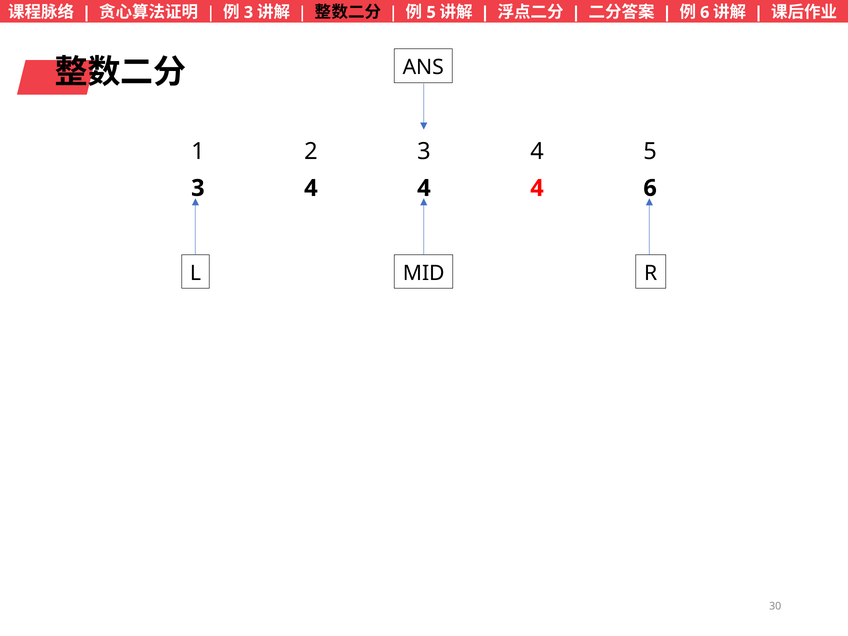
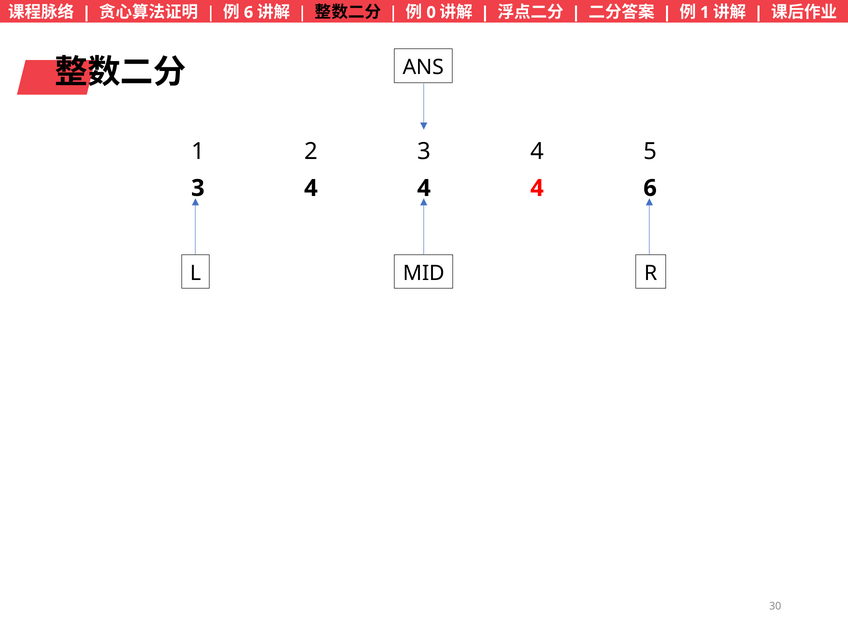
3 at (249, 12): 3 -> 6
5 at (431, 12): 5 -> 0
6 at (705, 12): 6 -> 1
